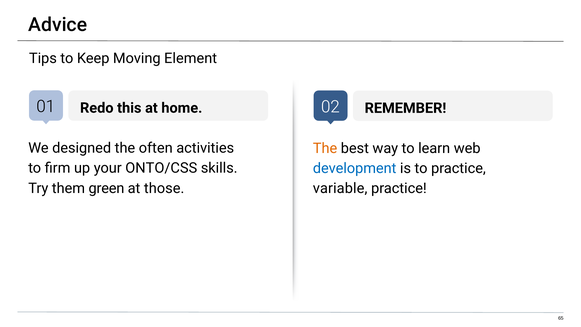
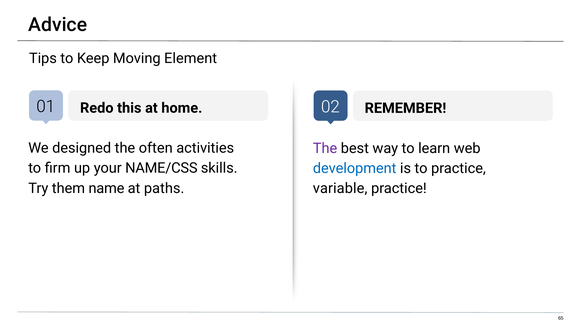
The at (325, 148) colour: orange -> purple
ONTO/CSS: ONTO/CSS -> NAME/CSS
green: green -> name
those: those -> paths
